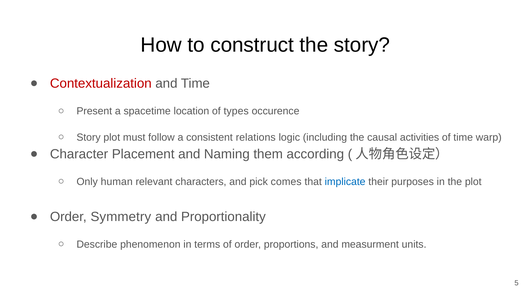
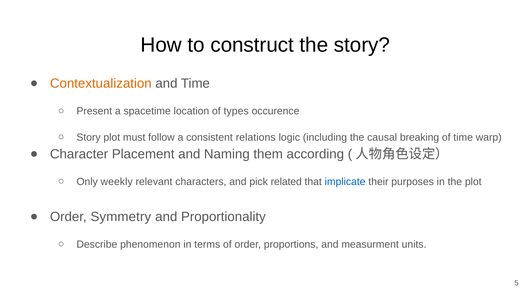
Contextualization colour: red -> orange
activities: activities -> breaking
human: human -> weekly
comes: comes -> related
